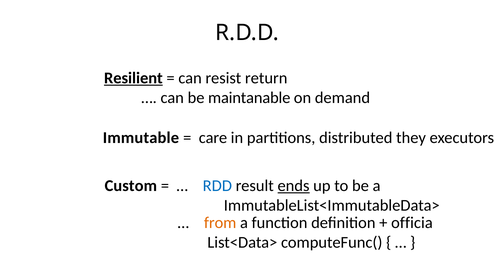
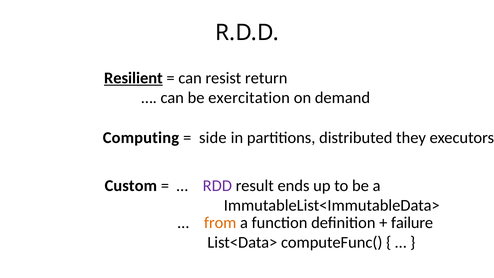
maintanable: maintanable -> exercitation
Immutable: Immutable -> Computing
care: care -> side
RDD colour: blue -> purple
ends underline: present -> none
officia: officia -> failure
